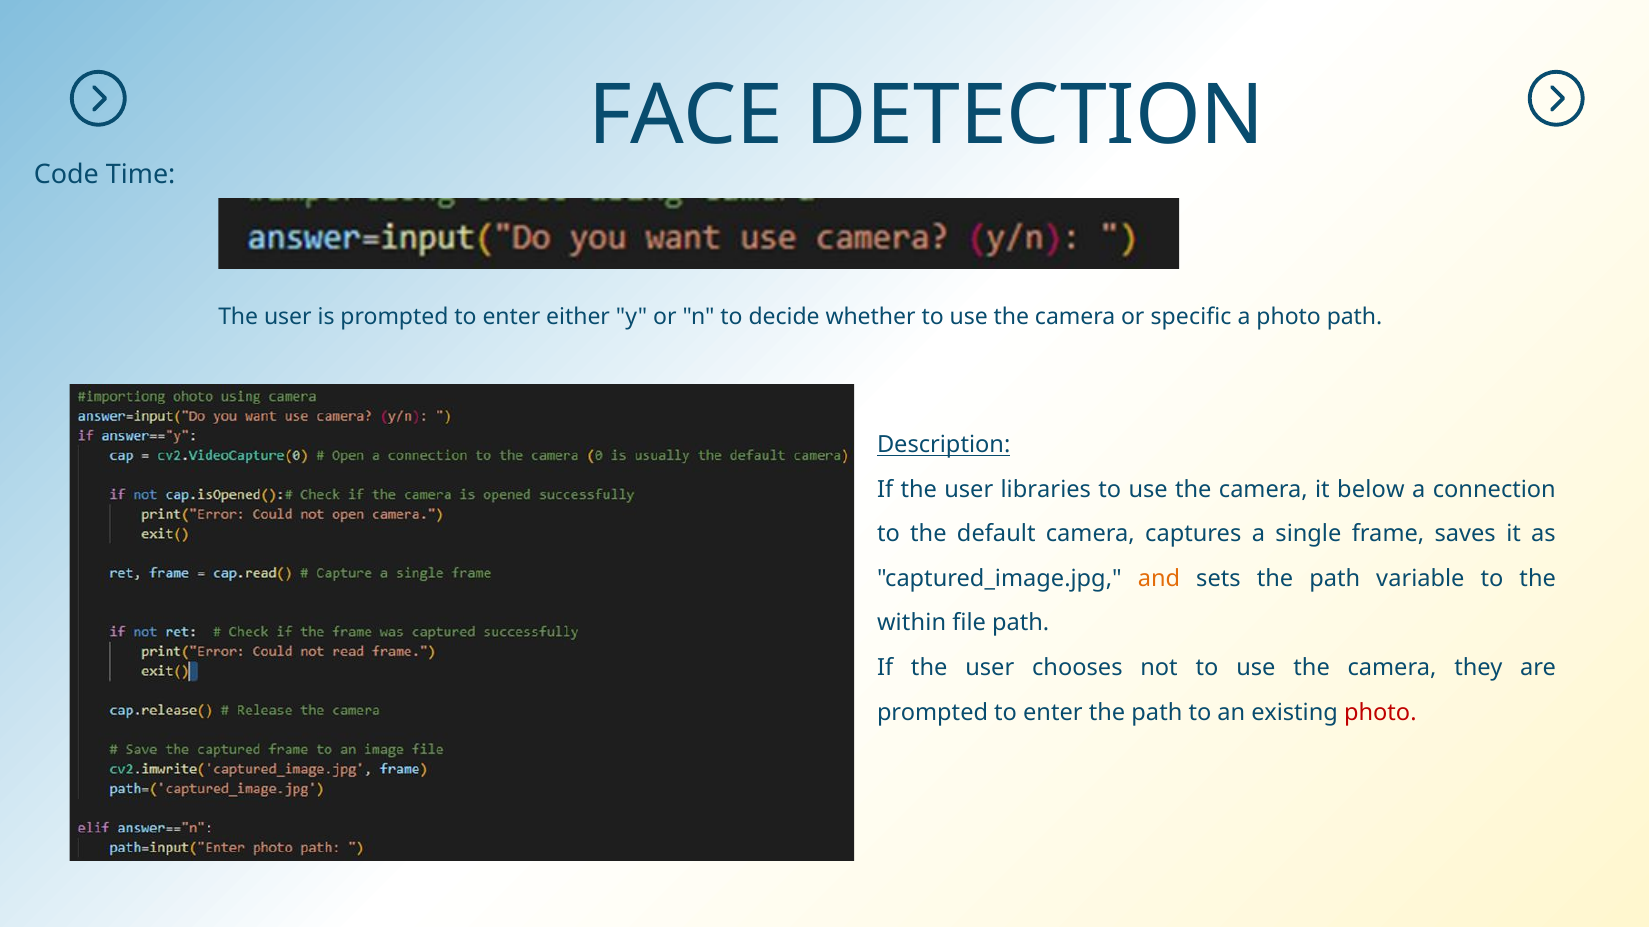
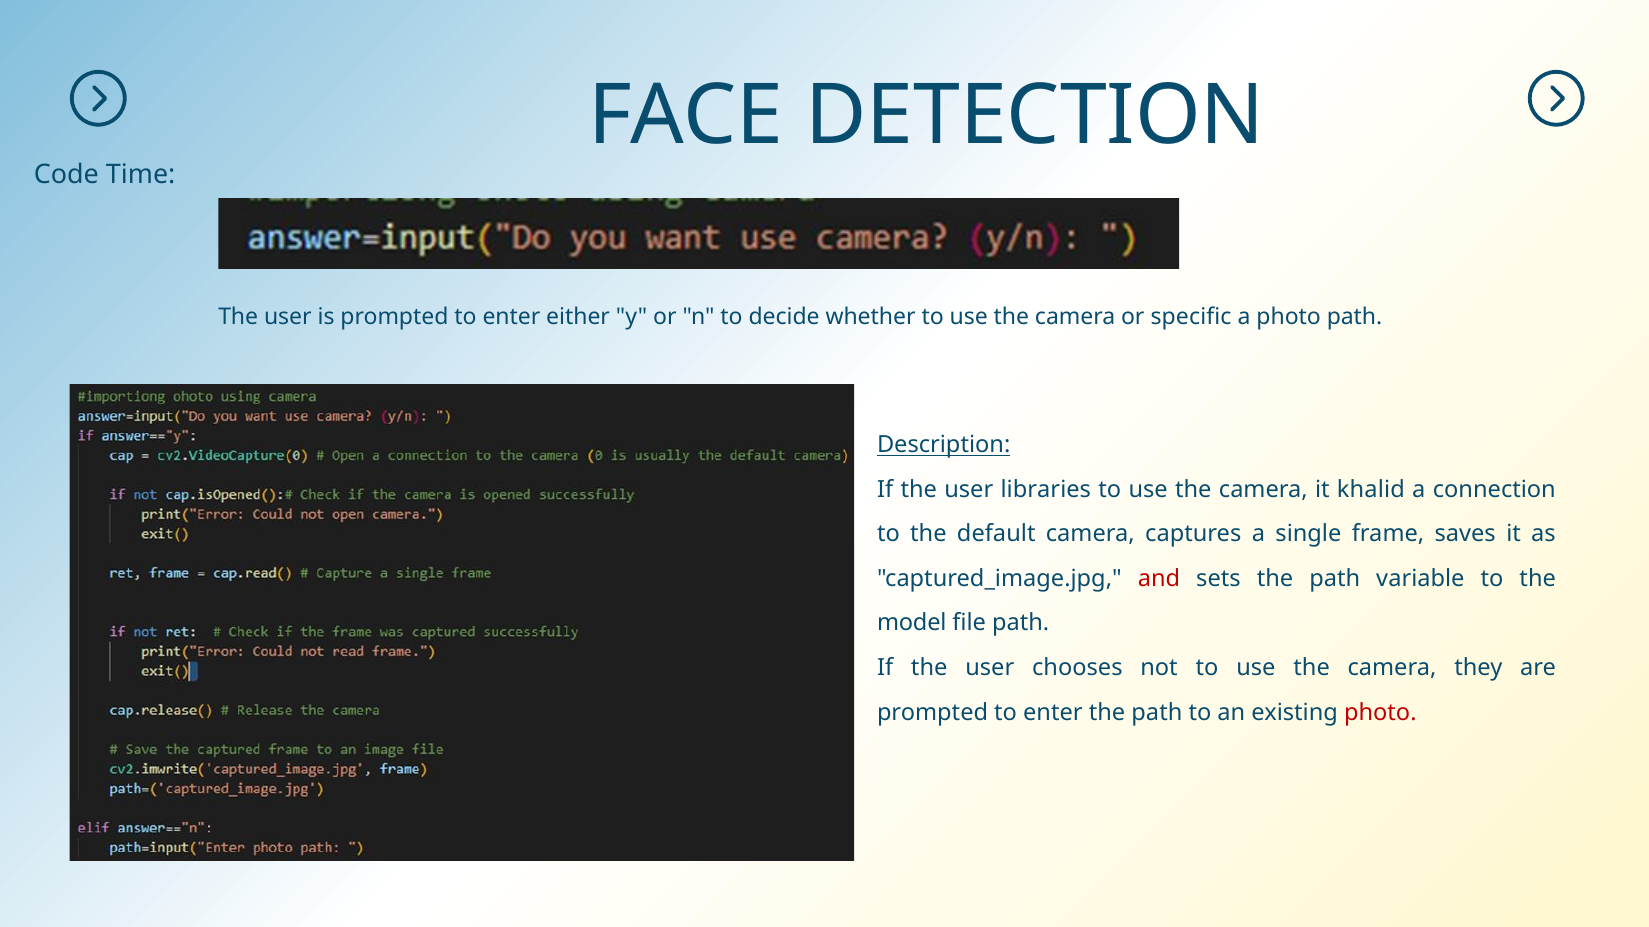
below: below -> khalid
and colour: orange -> red
within: within -> model
